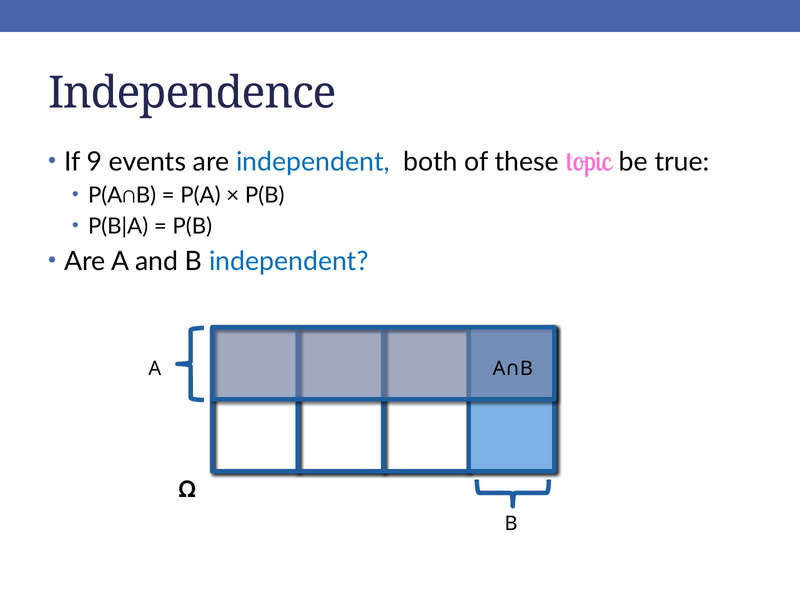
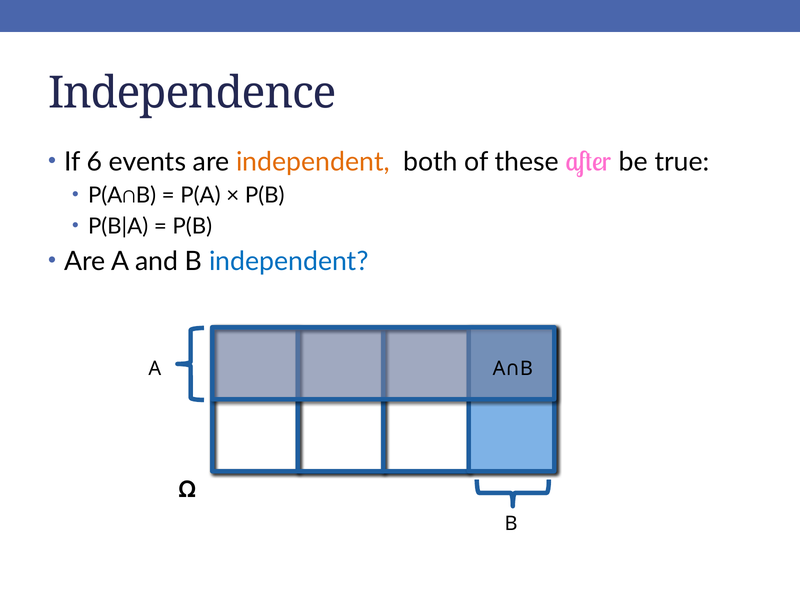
9: 9 -> 6
independent at (313, 162) colour: blue -> orange
topic: topic -> after
